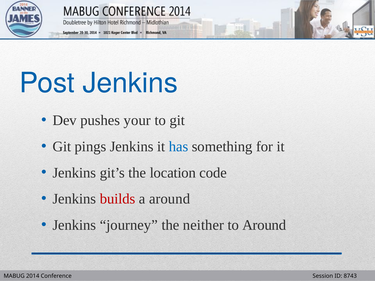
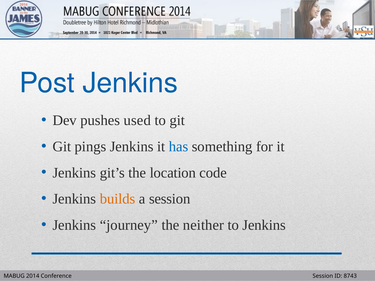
your: your -> used
builds colour: red -> orange
a around: around -> session
to Around: Around -> Jenkins
